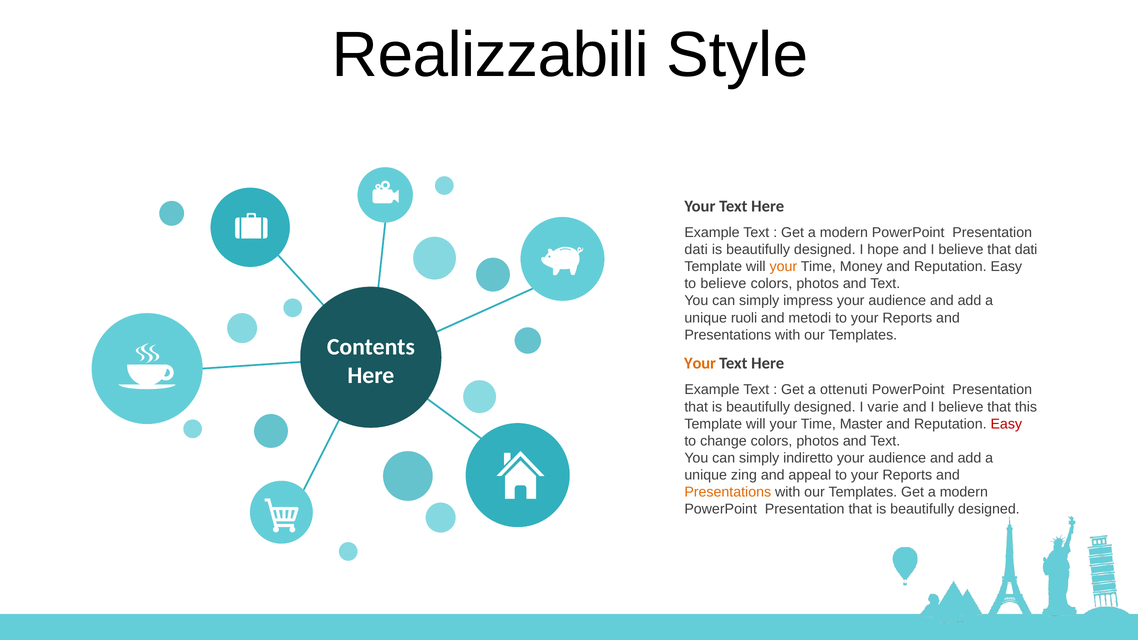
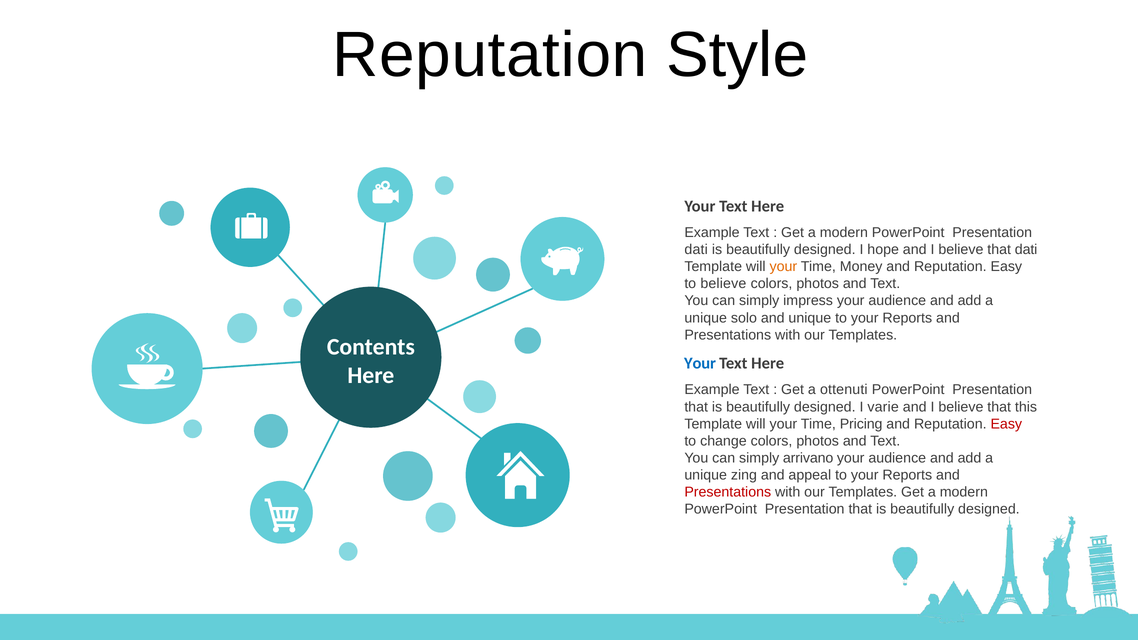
Realizzabili at (490, 55): Realizzabili -> Reputation
ruoli: ruoli -> solo
and metodi: metodi -> unique
Your at (700, 363) colour: orange -> blue
Master: Master -> Pricing
indiretto: indiretto -> arrivano
Presentations at (728, 492) colour: orange -> red
